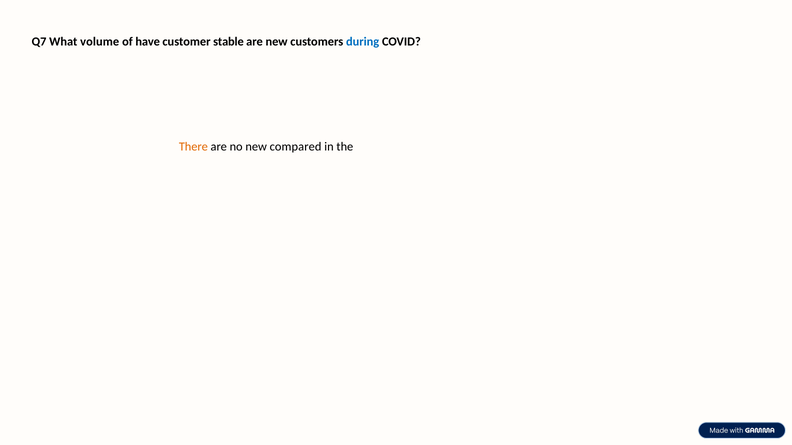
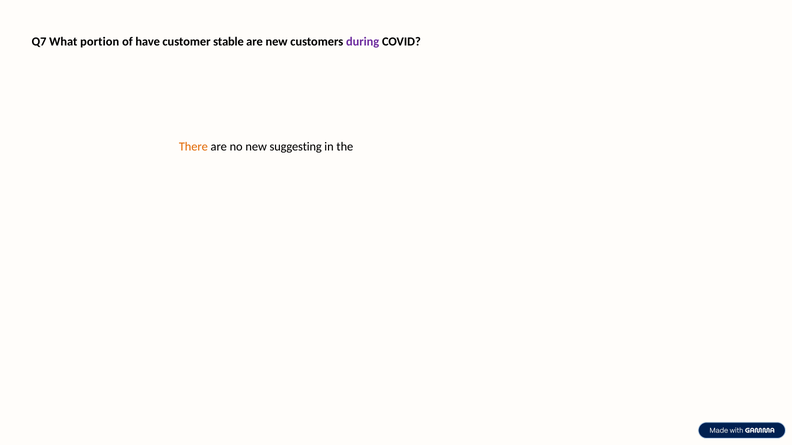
volume: volume -> portion
during colour: blue -> purple
compared: compared -> suggesting
